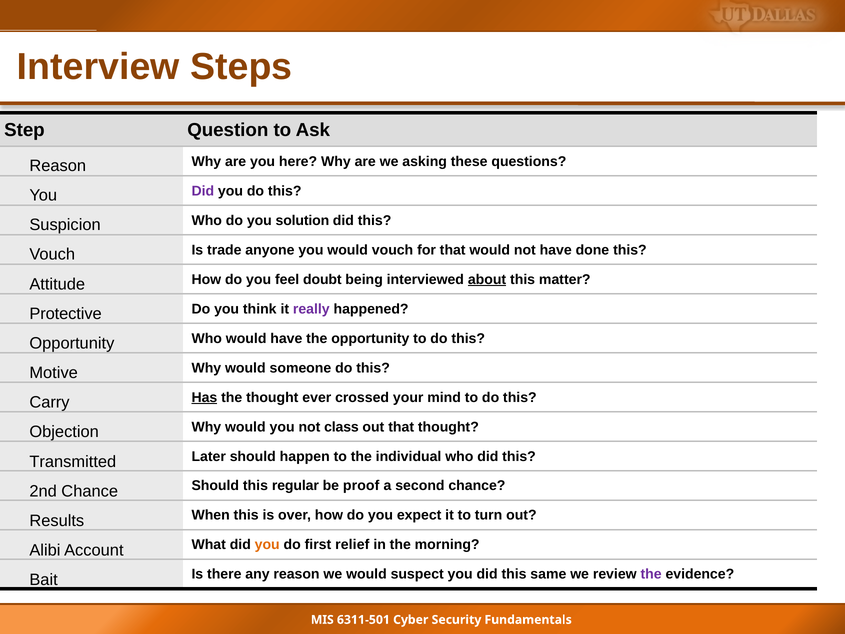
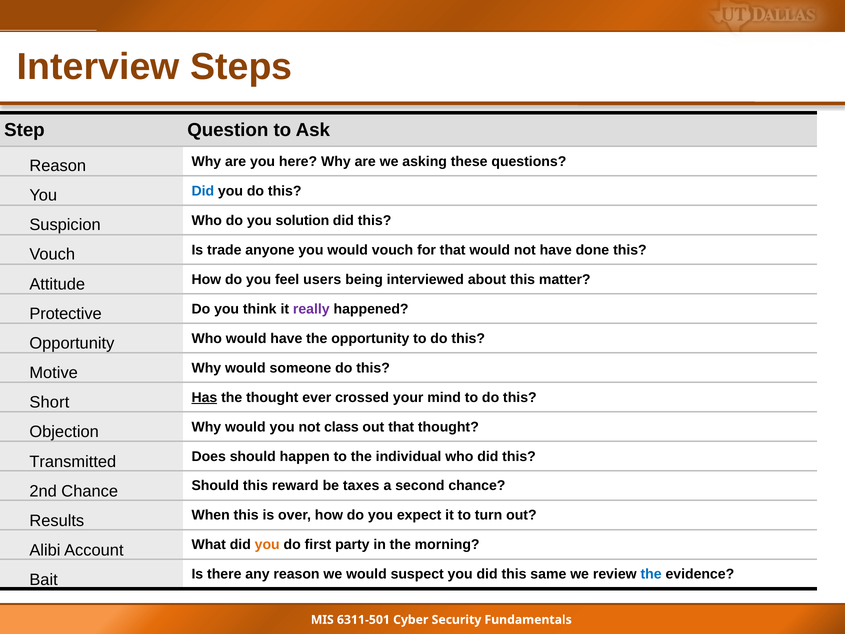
Did at (203, 191) colour: purple -> blue
doubt: doubt -> users
about underline: present -> none
Carry: Carry -> Short
Later: Later -> Does
regular: regular -> reward
proof: proof -> taxes
relief: relief -> party
the at (651, 574) colour: purple -> blue
